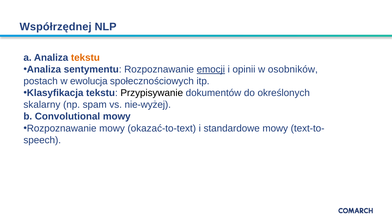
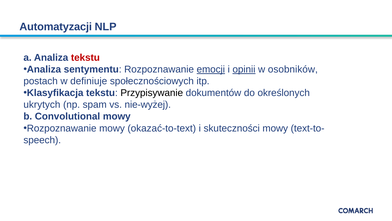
Współrzędnej: Współrzędnej -> Automatyzacji
tekstu at (85, 57) colour: orange -> red
opinii underline: none -> present
ewolucja: ewolucja -> definiuje
skalarny: skalarny -> ukrytych
standardowe: standardowe -> skuteczności
